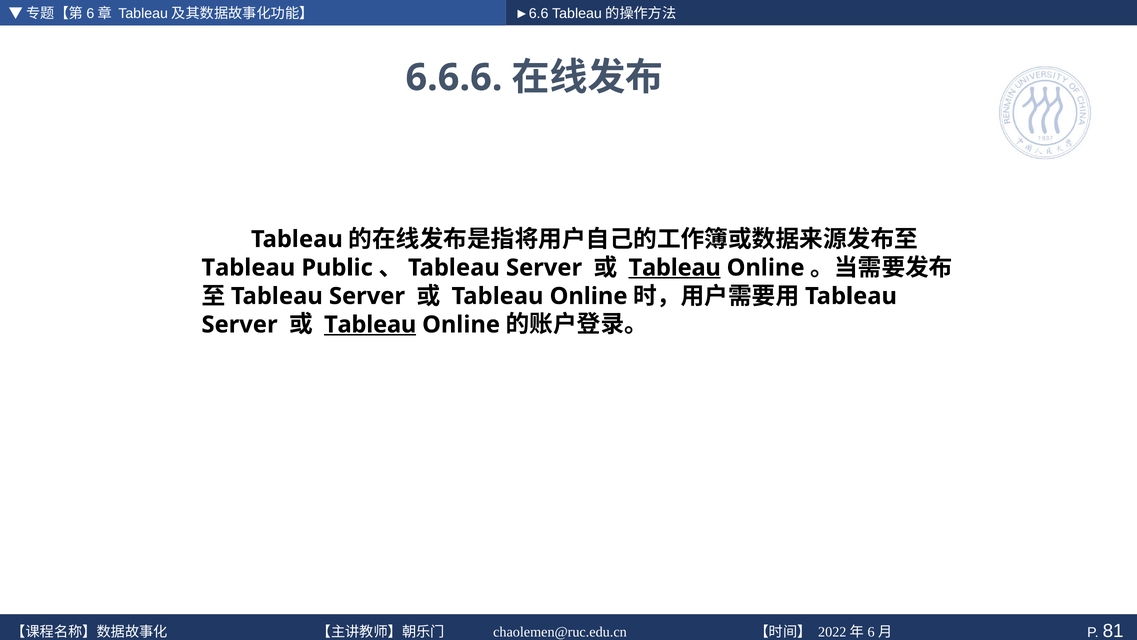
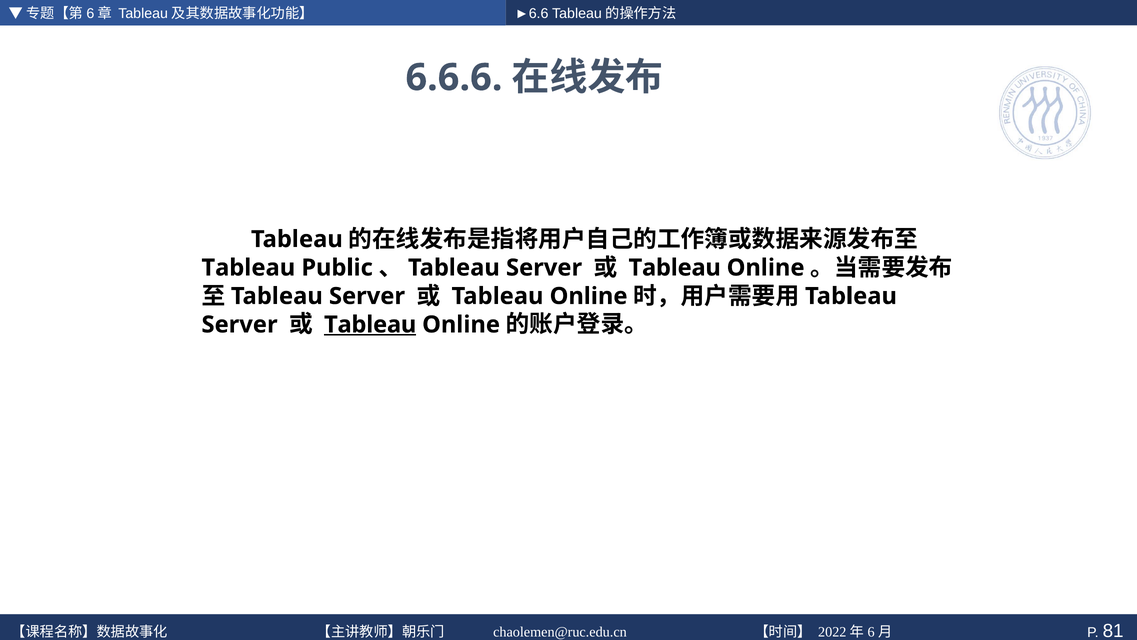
Tableau at (675, 268) underline: present -> none
